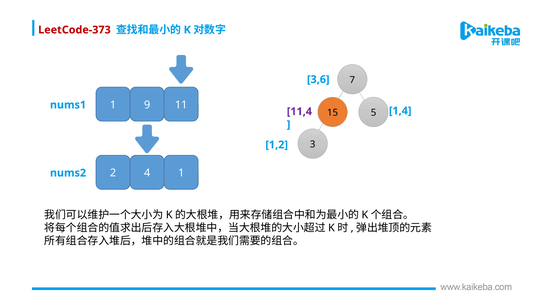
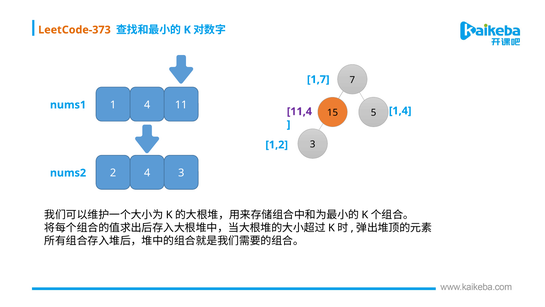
LeetCode-373 colour: red -> orange
3,6: 3,6 -> 1,7
1 9: 9 -> 4
4 1: 1 -> 3
